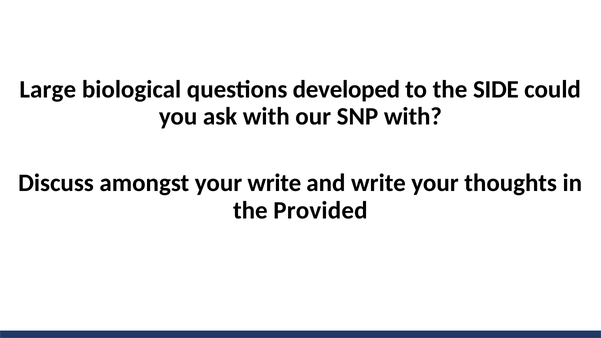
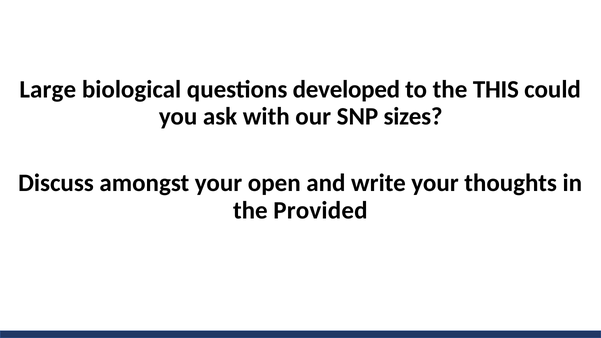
SIDE: SIDE -> THIS
SNP with: with -> sizes
your write: write -> open
